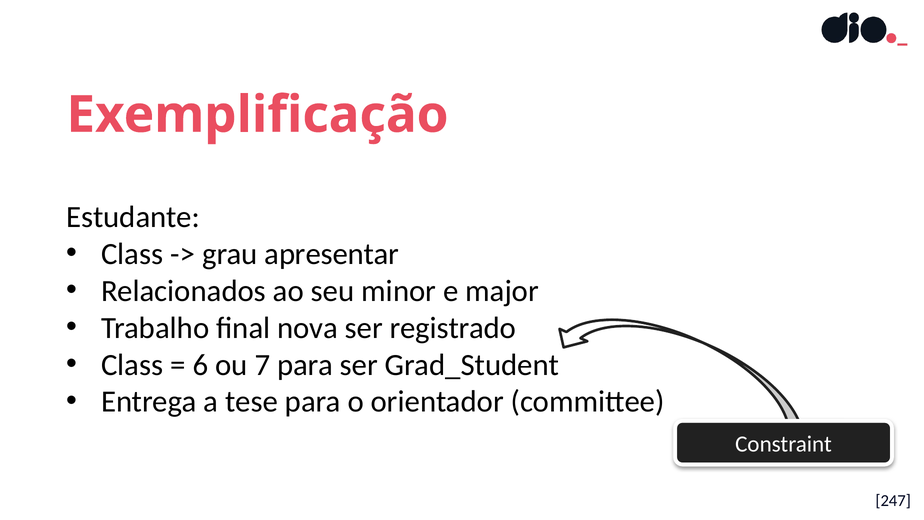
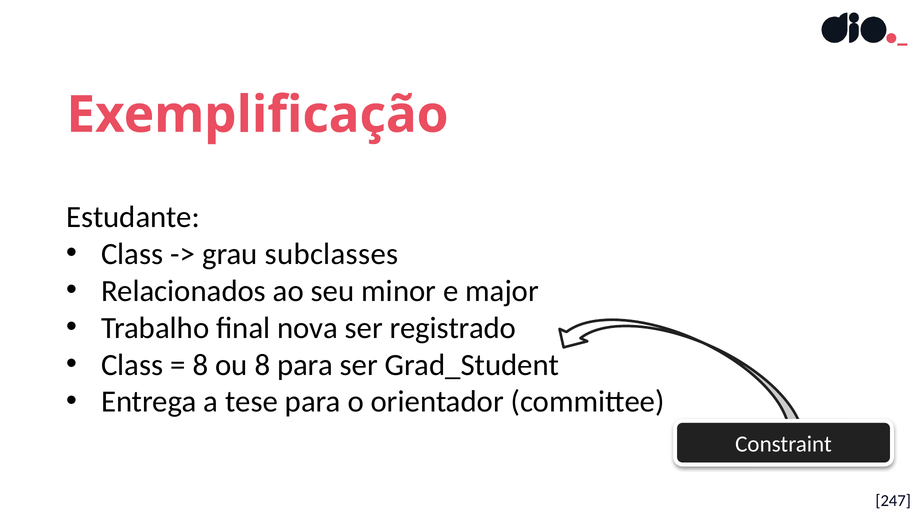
apresentar: apresentar -> subclasses
6 at (200, 365): 6 -> 8
ou 7: 7 -> 8
